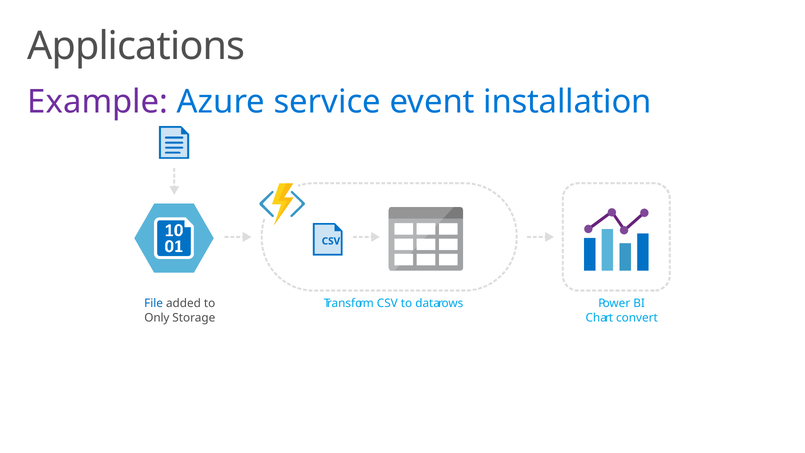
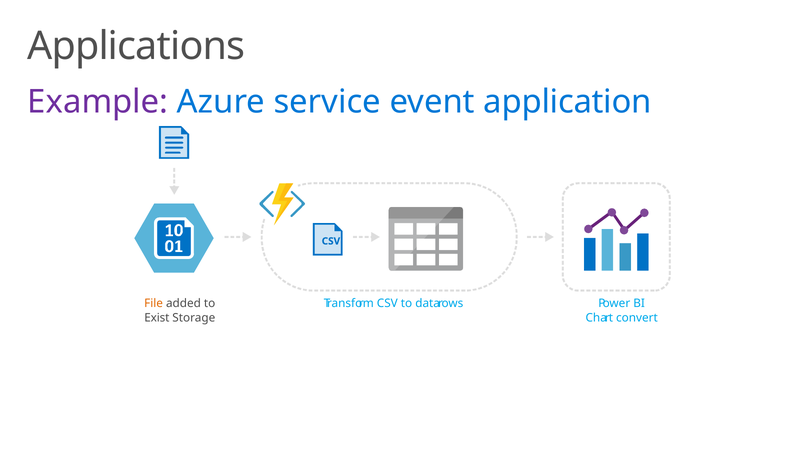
installation: installation -> application
File colour: blue -> orange
Only: Only -> Exist
